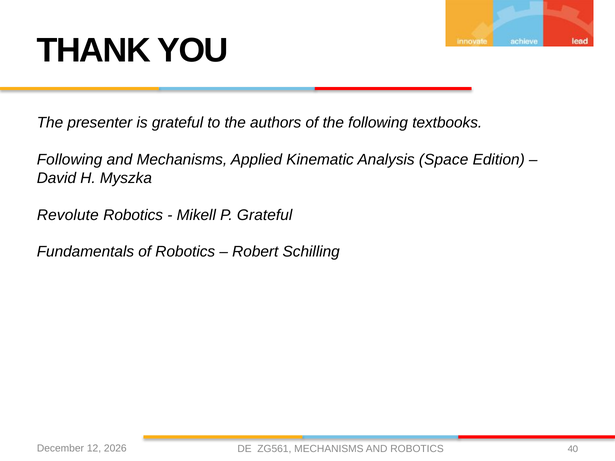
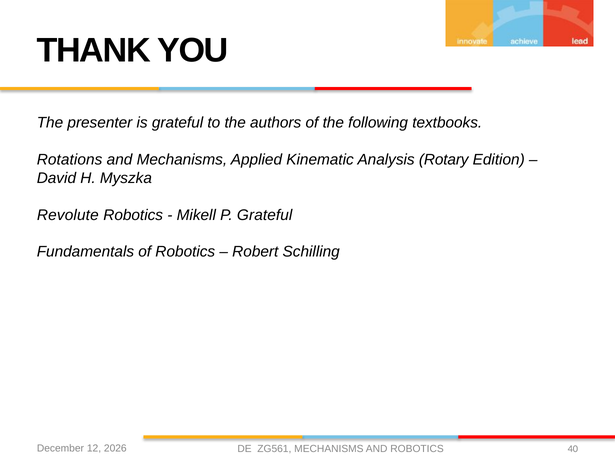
Following at (70, 160): Following -> Rotations
Space: Space -> Rotary
